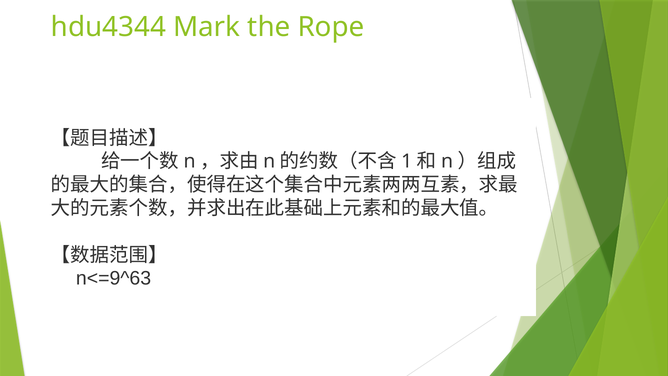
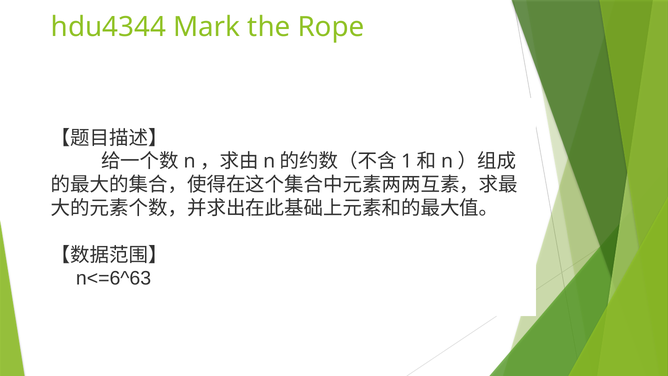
n<=9^63: n<=9^63 -> n<=6^63
